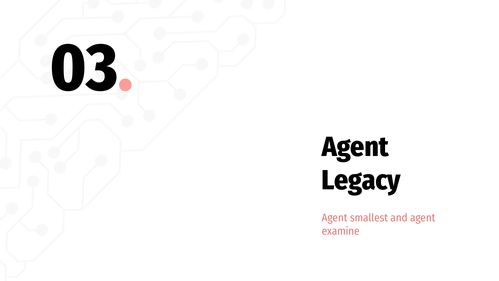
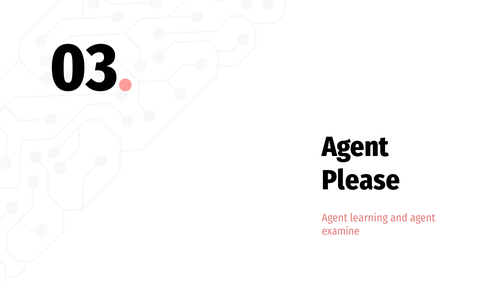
Legacy: Legacy -> Please
smallest: smallest -> learning
